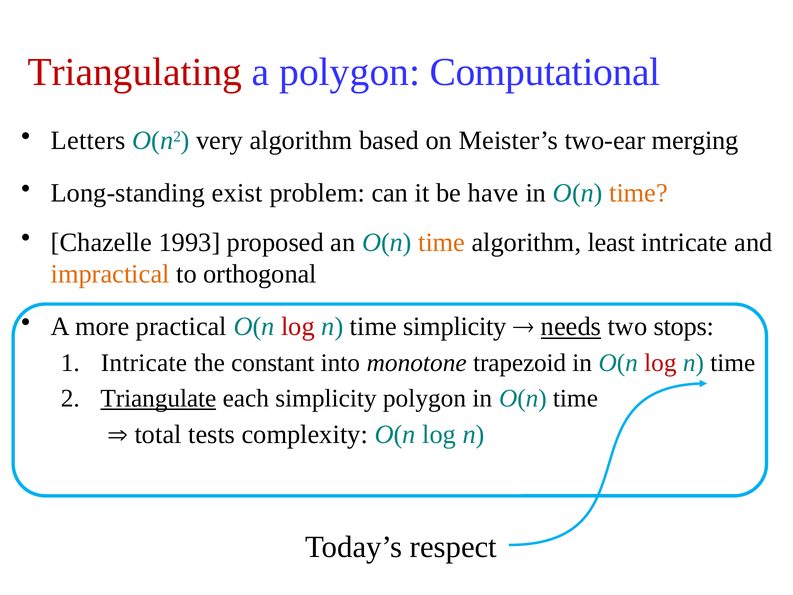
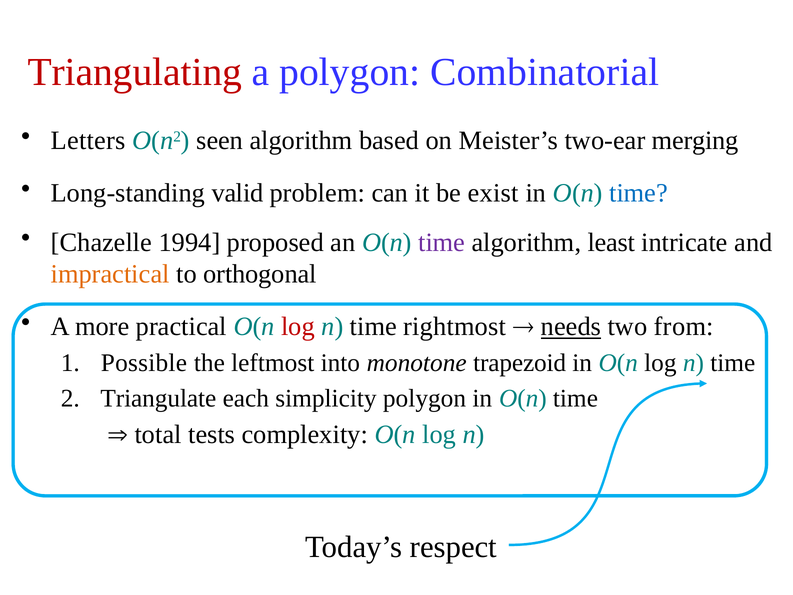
Computational: Computational -> Combinatorial
very: very -> seen
exist: exist -> valid
have: have -> exist
time at (639, 193) colour: orange -> blue
1993: 1993 -> 1994
time at (442, 242) colour: orange -> purple
time simplicity: simplicity -> rightmost
stops: stops -> from
Intricate at (144, 363): Intricate -> Possible
constant: constant -> leftmost
log at (660, 363) colour: red -> black
Triangulate underline: present -> none
